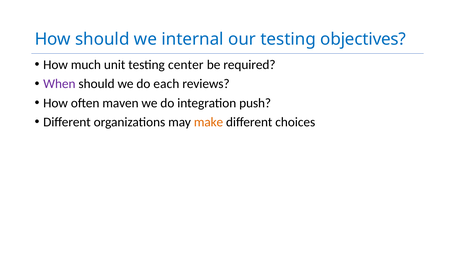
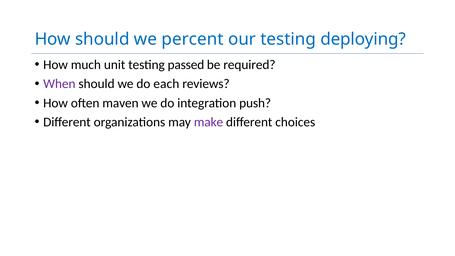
internal: internal -> percent
objectives: objectives -> deploying
center: center -> passed
make colour: orange -> purple
